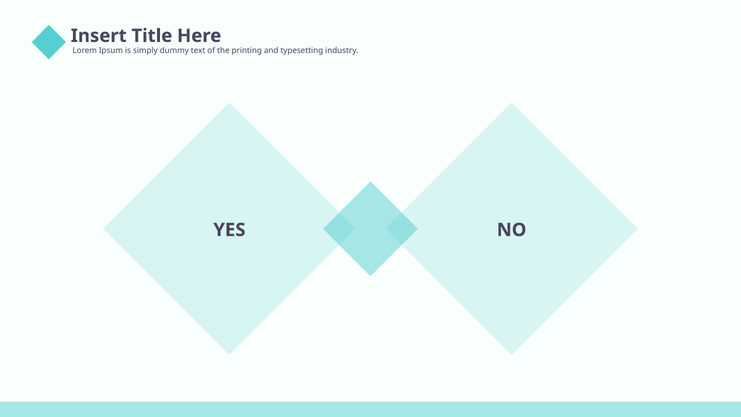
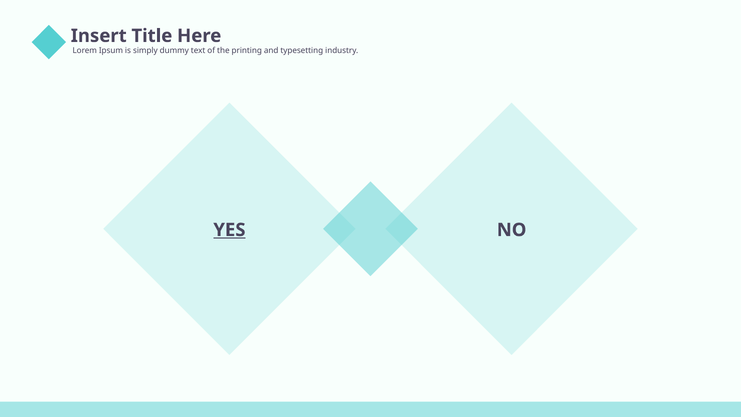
YES underline: none -> present
